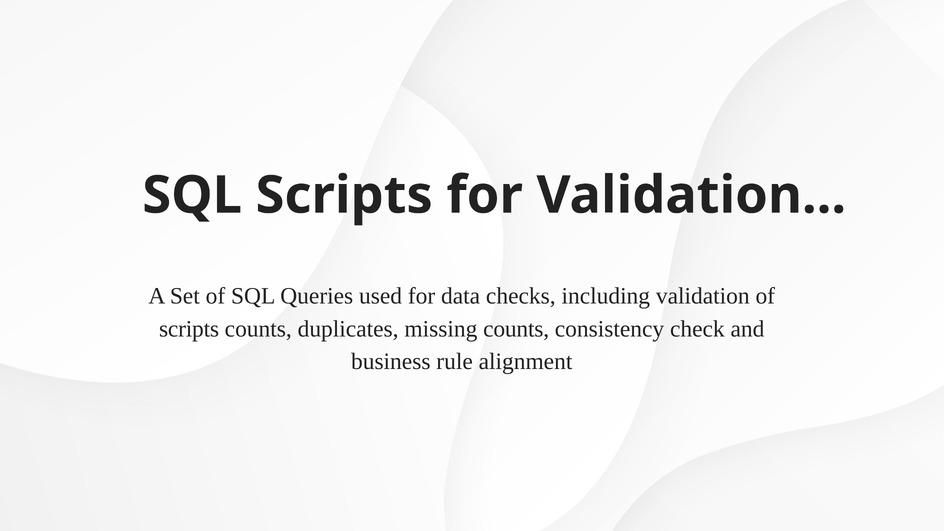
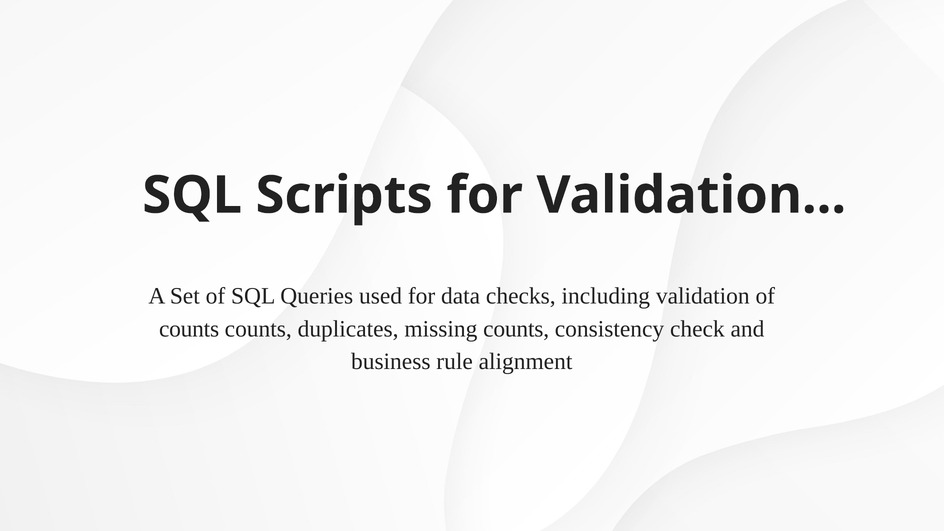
scripts at (189, 329): scripts -> counts
